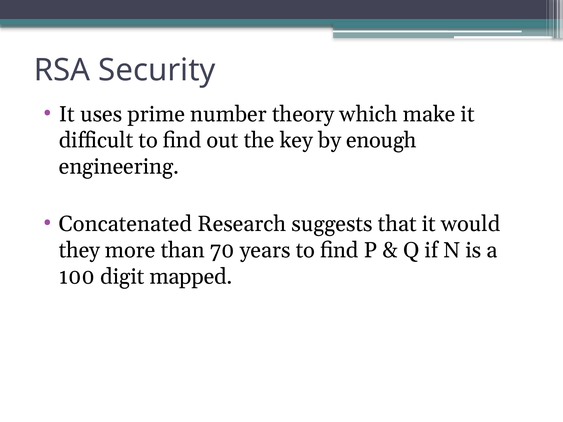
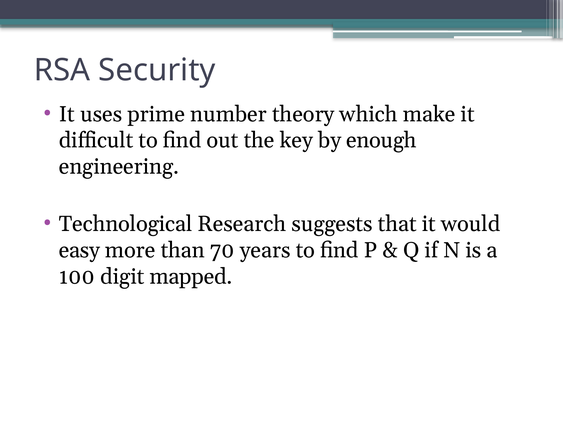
Concatenated: Concatenated -> Technological
they: they -> easy
